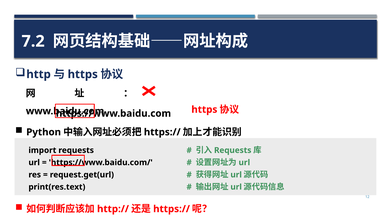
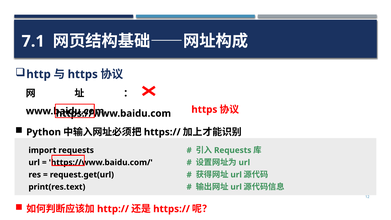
7.2: 7.2 -> 7.1
